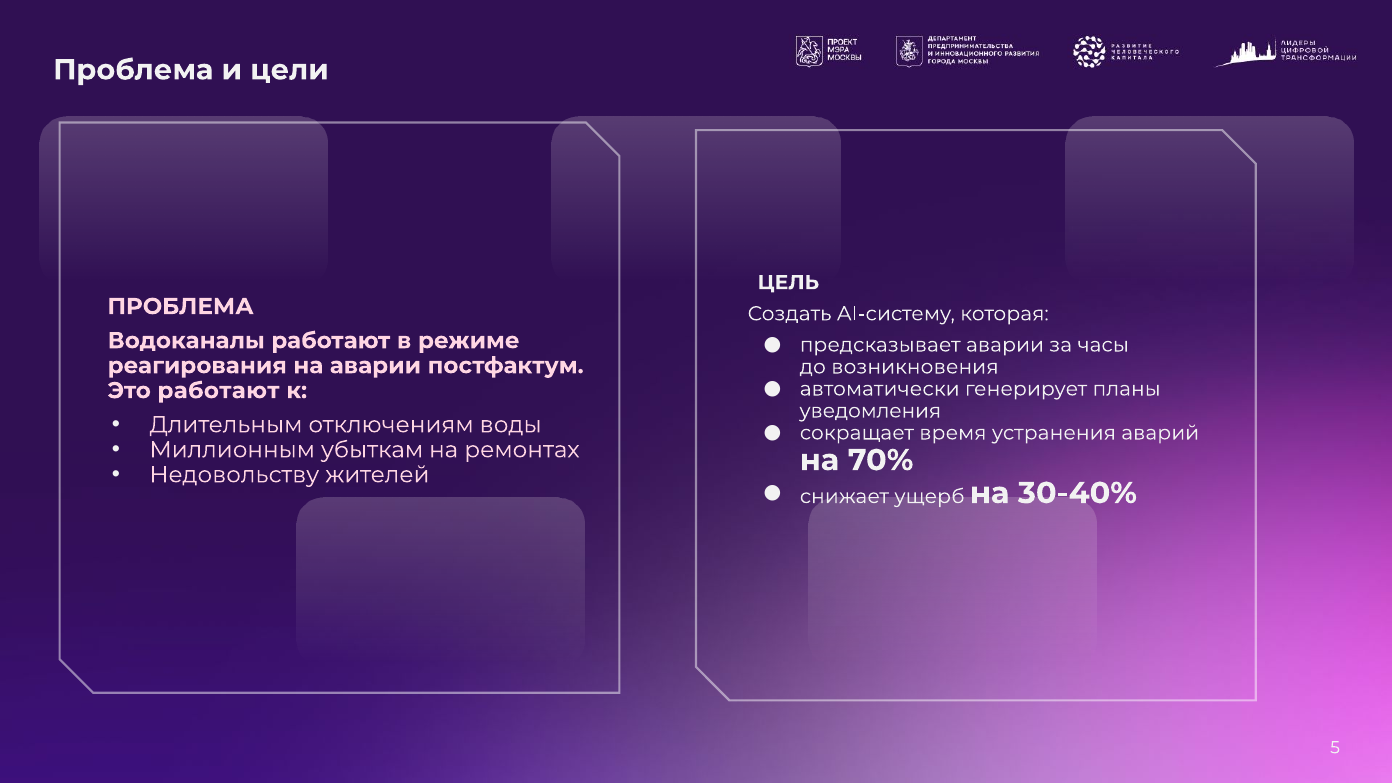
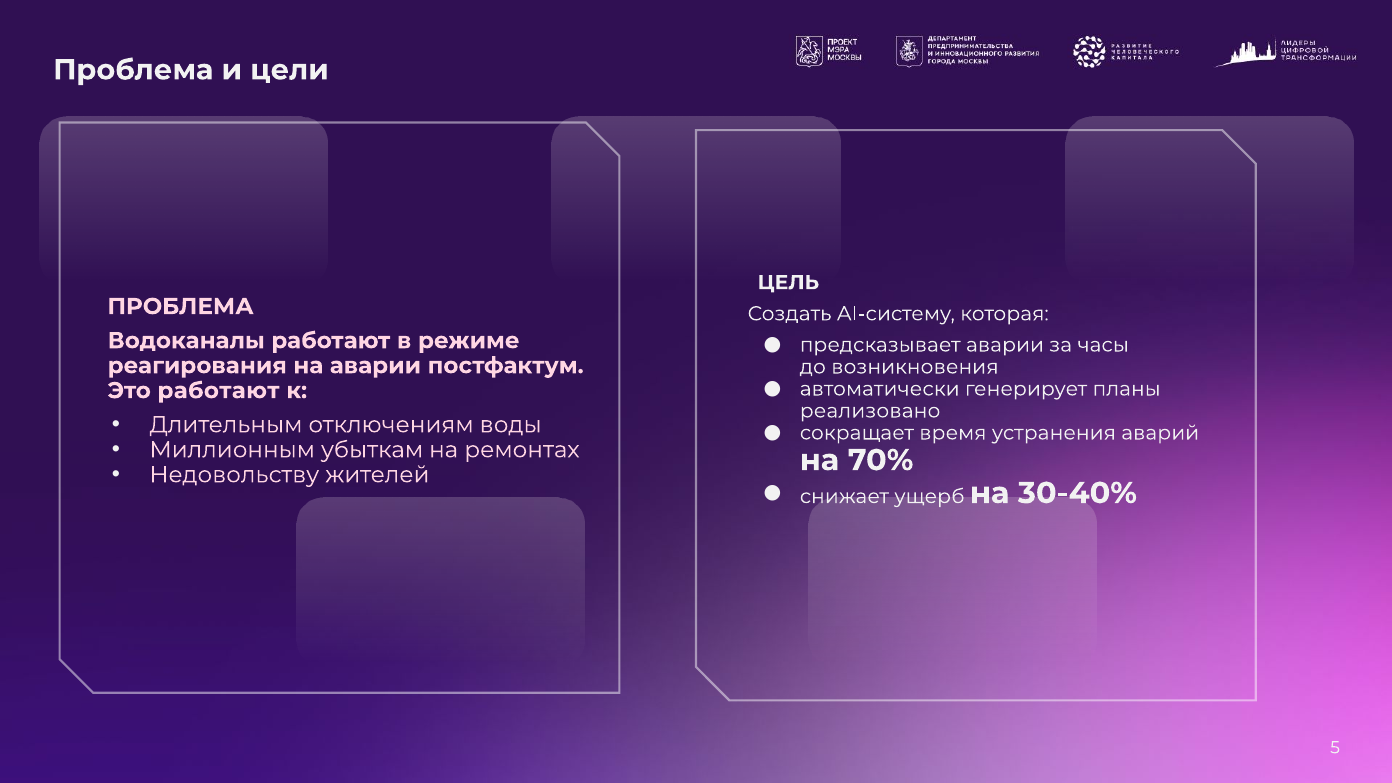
уведомления: уведомления -> реализовано
